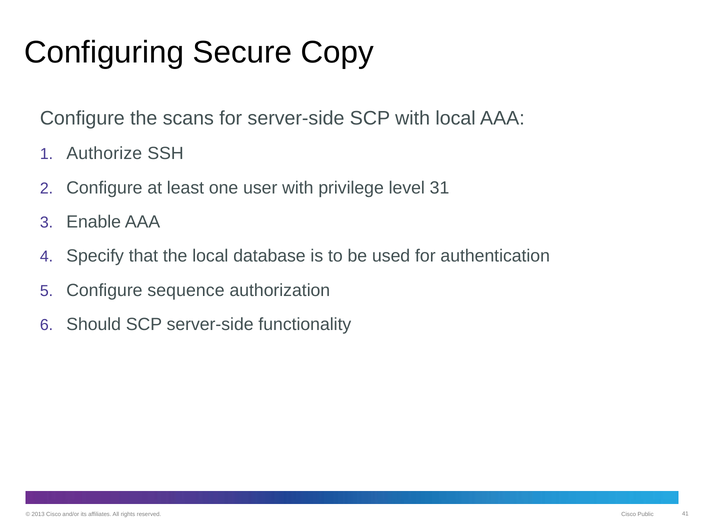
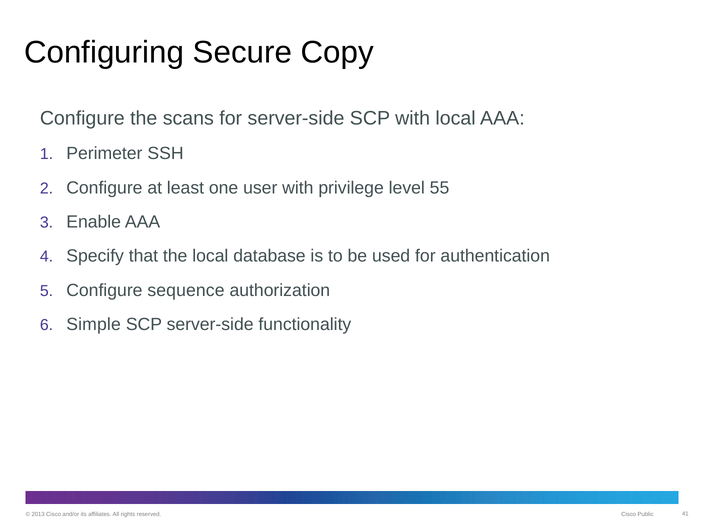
Authorize: Authorize -> Perimeter
31: 31 -> 55
Should: Should -> Simple
